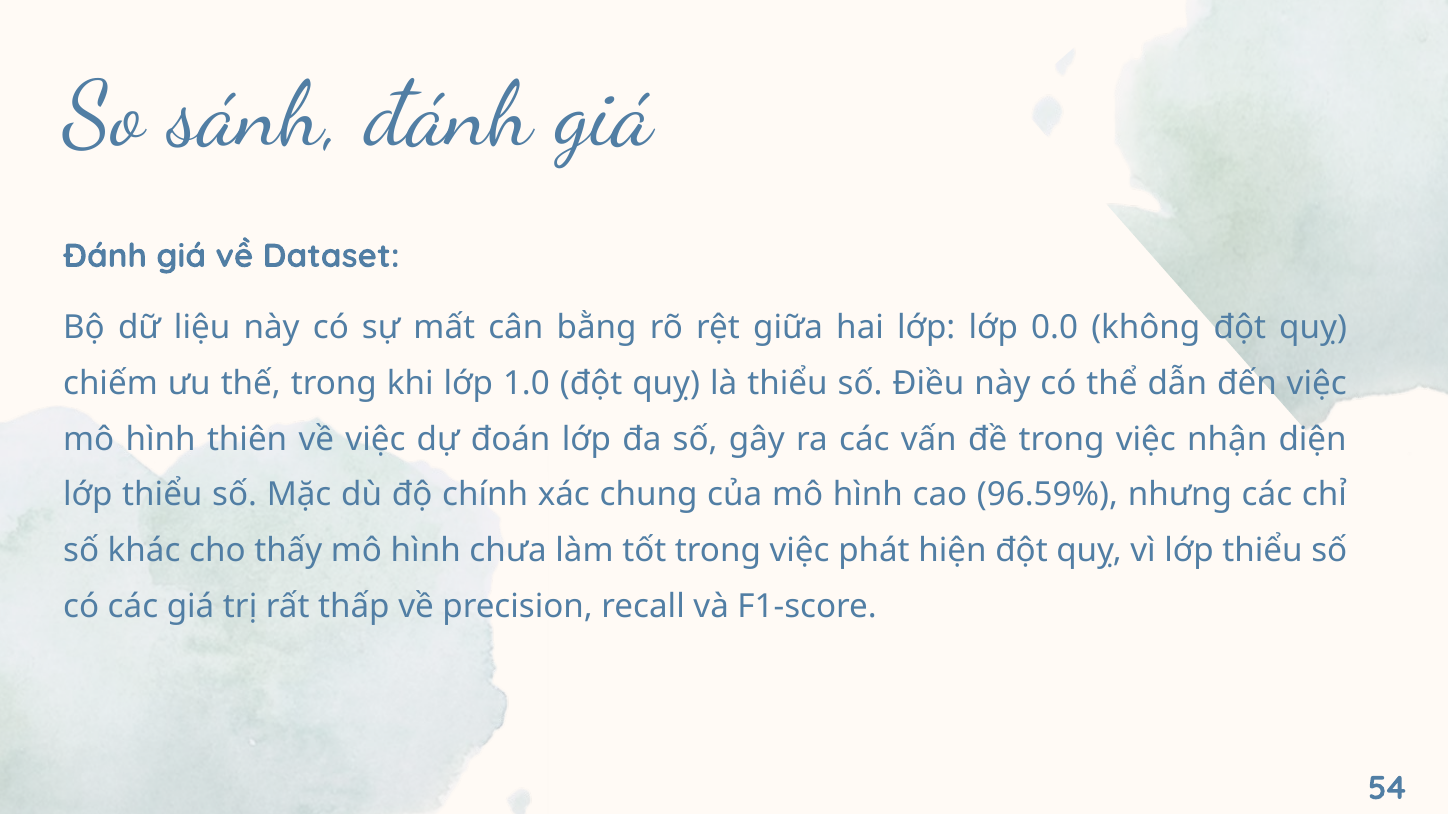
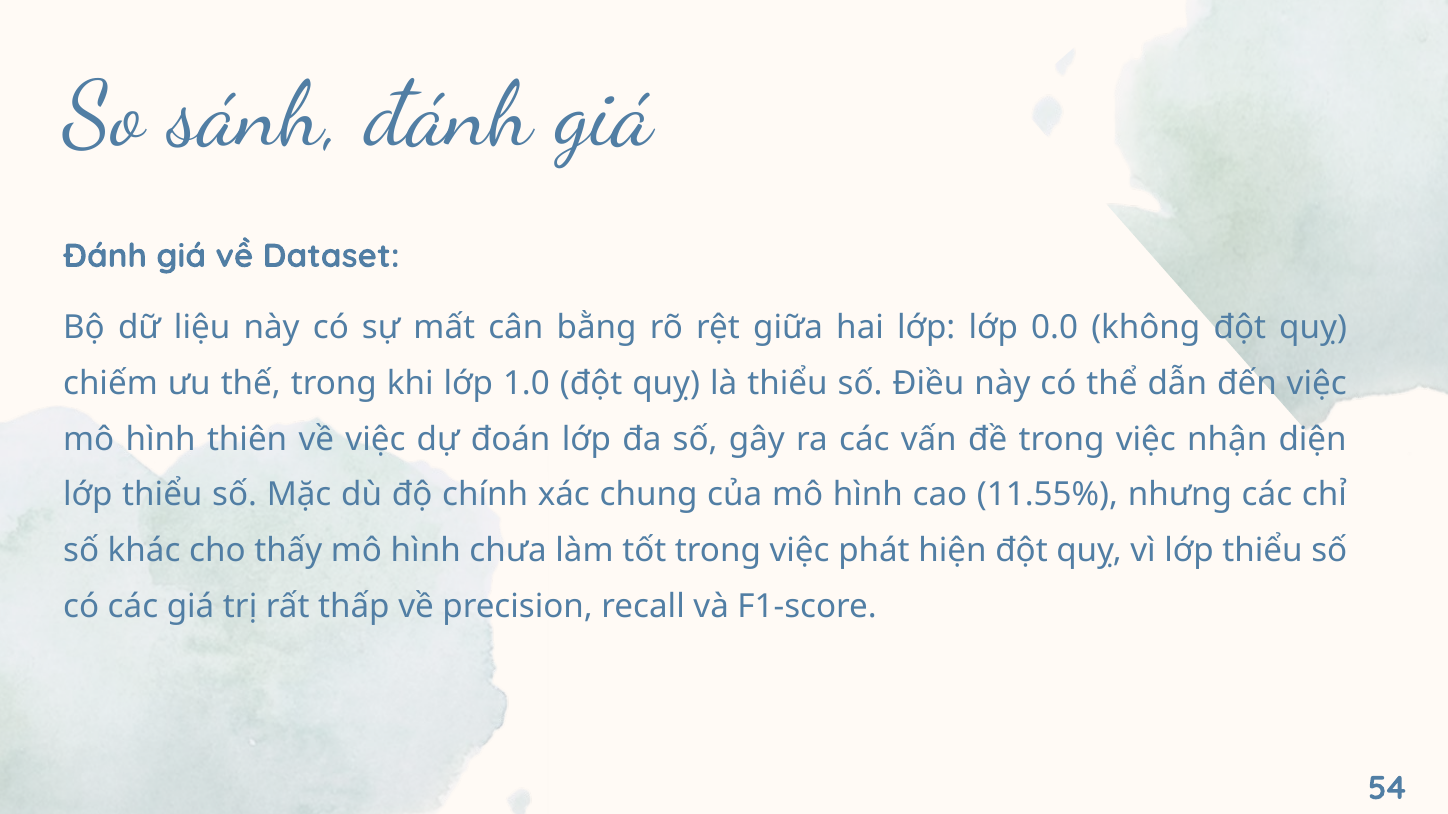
96.59%: 96.59% -> 11.55%
